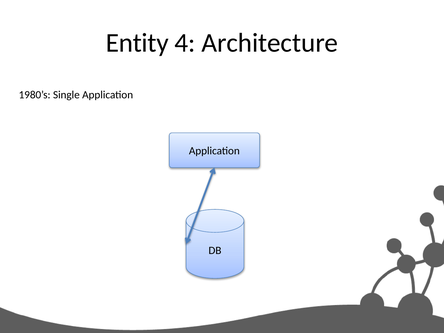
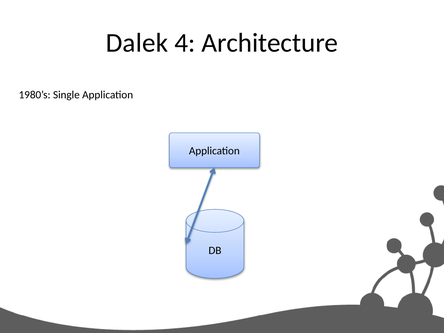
Entity: Entity -> Dalek
